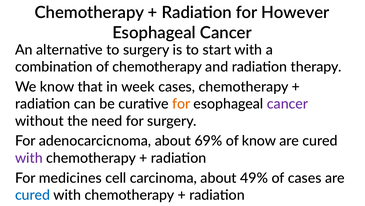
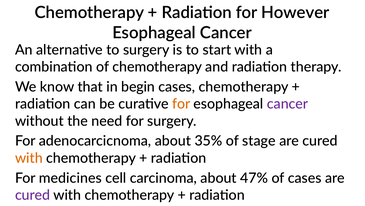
week: week -> begin
69%: 69% -> 35%
of know: know -> stage
with at (29, 158) colour: purple -> orange
49%: 49% -> 47%
cured at (33, 195) colour: blue -> purple
